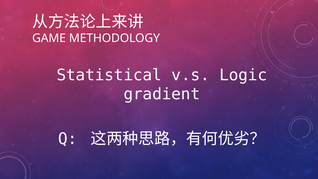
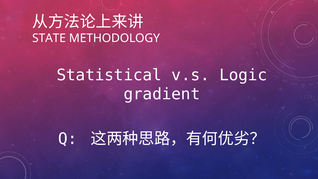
GAME: GAME -> STATE
